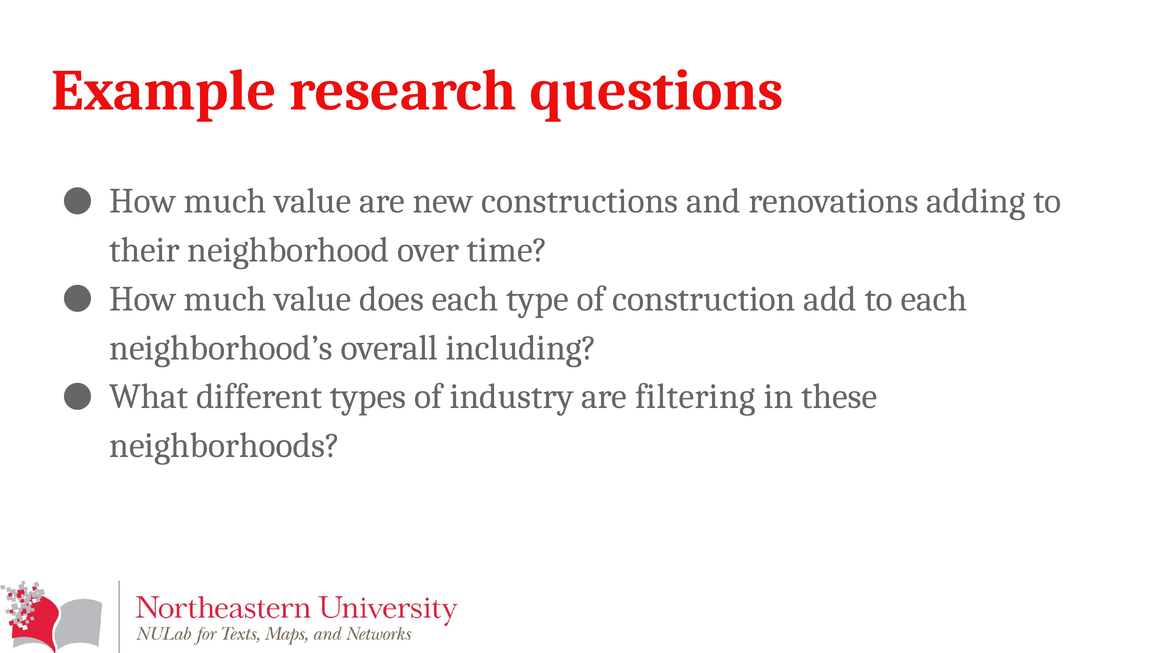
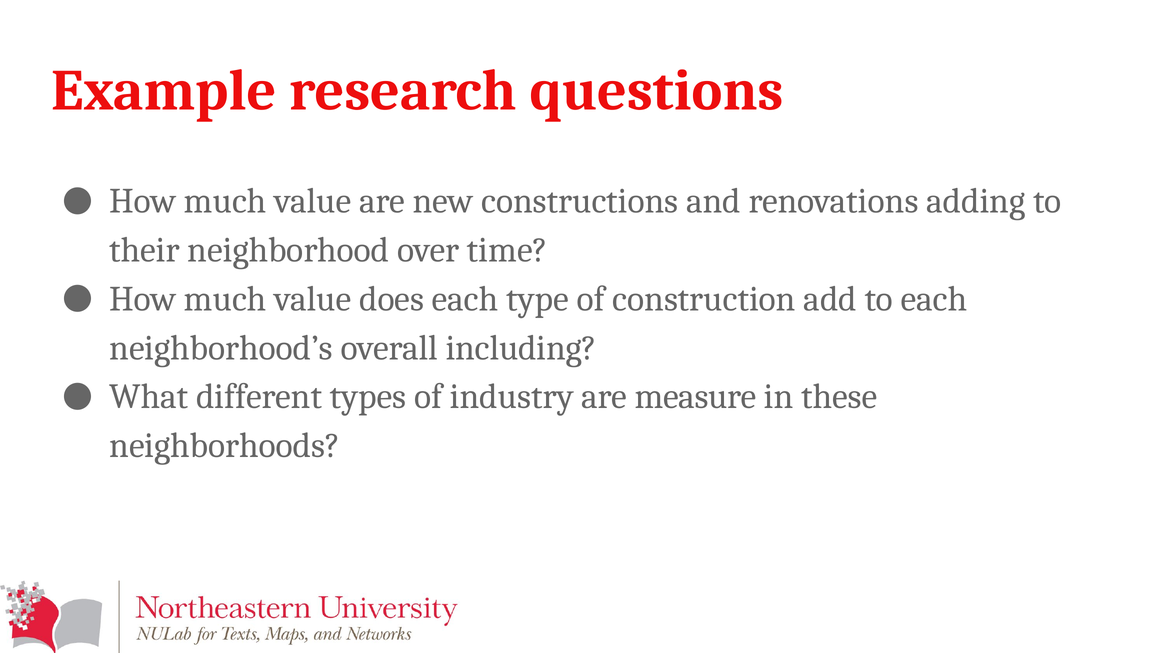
filtering: filtering -> measure
